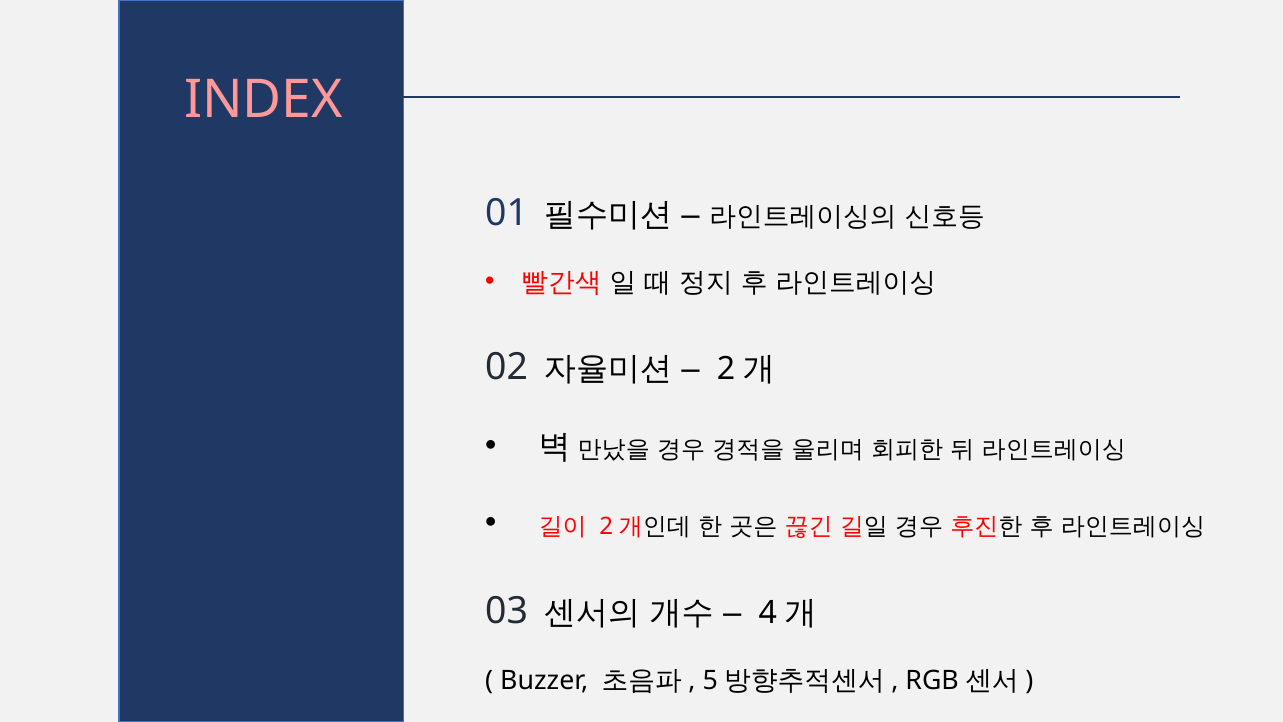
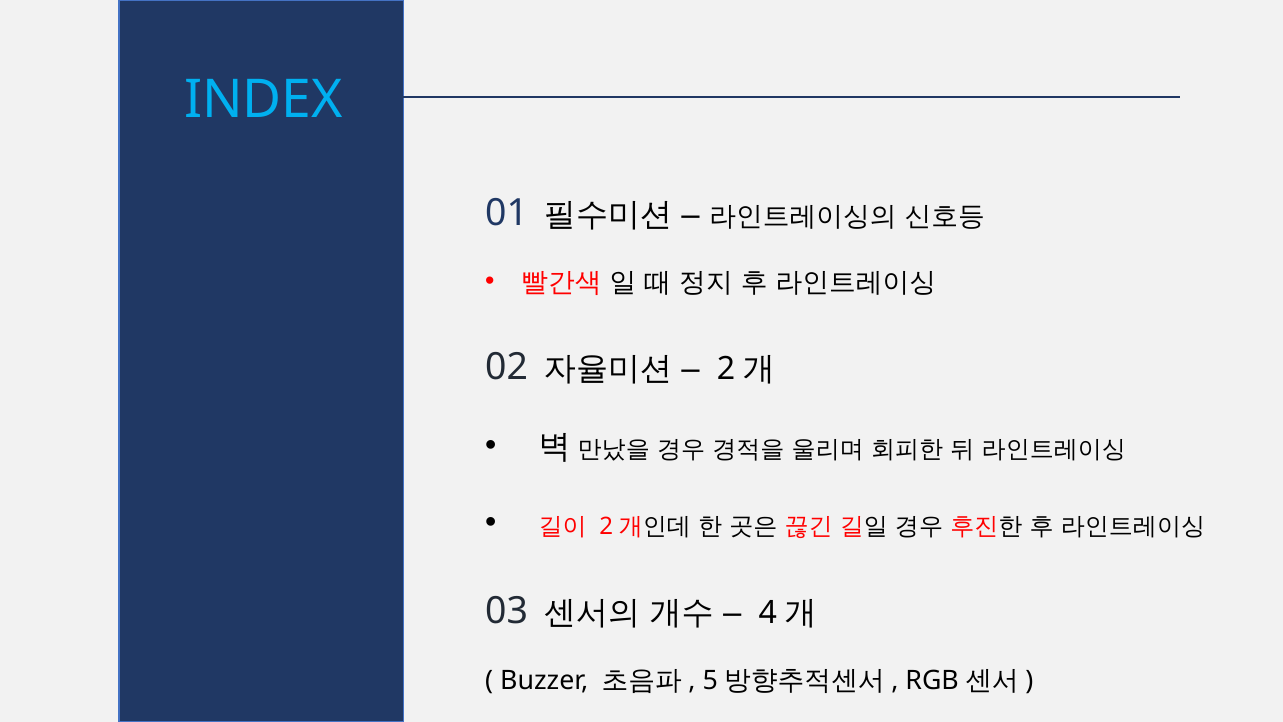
INDEX colour: pink -> light blue
